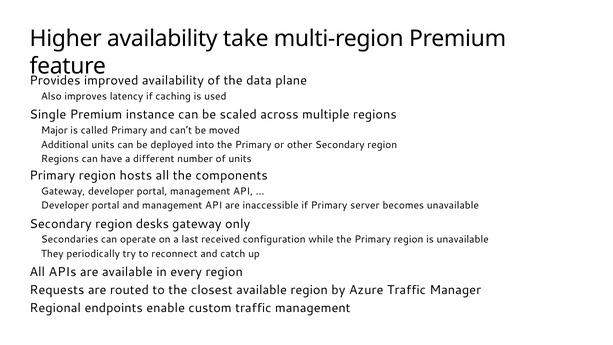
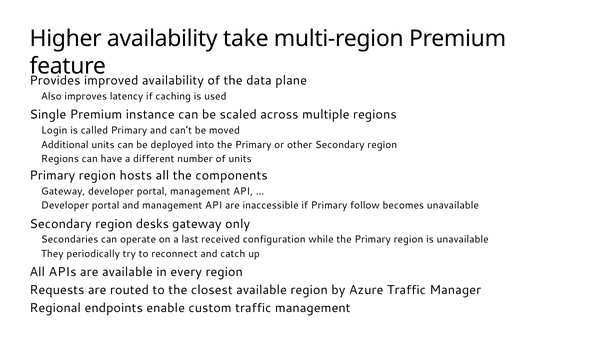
Major: Major -> Login
server: server -> follow
